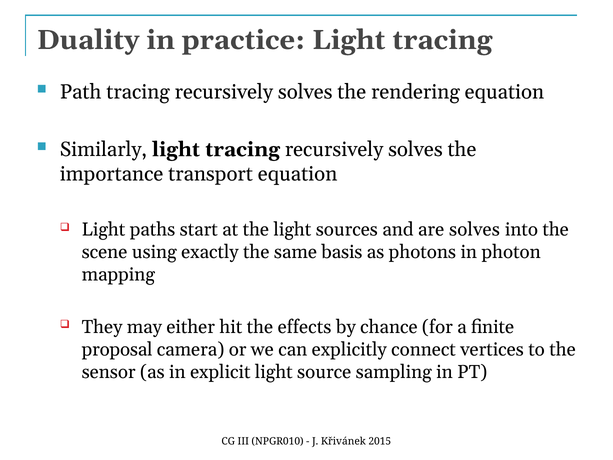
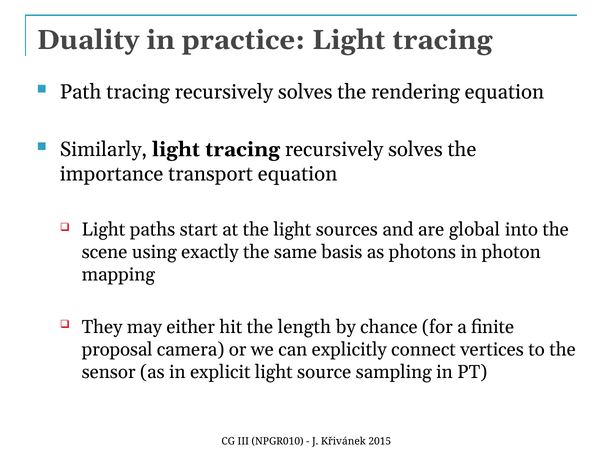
are solves: solves -> global
effects: effects -> length
